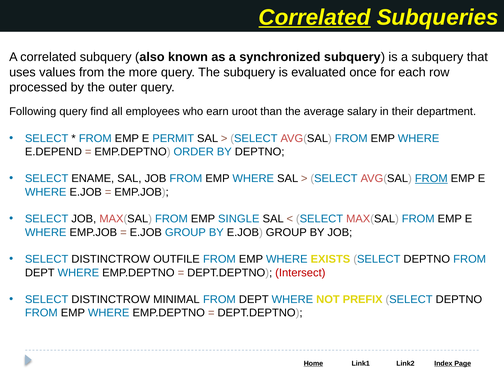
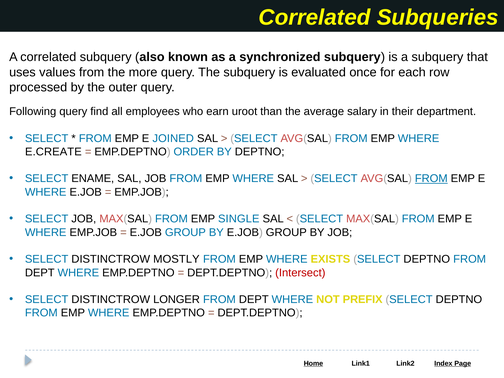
Correlated at (315, 17) underline: present -> none
PERMIT: PERMIT -> JOINED
E.DEPEND: E.DEPEND -> E.CREATE
OUTFILE: OUTFILE -> MOSTLY
MINIMAL: MINIMAL -> LONGER
